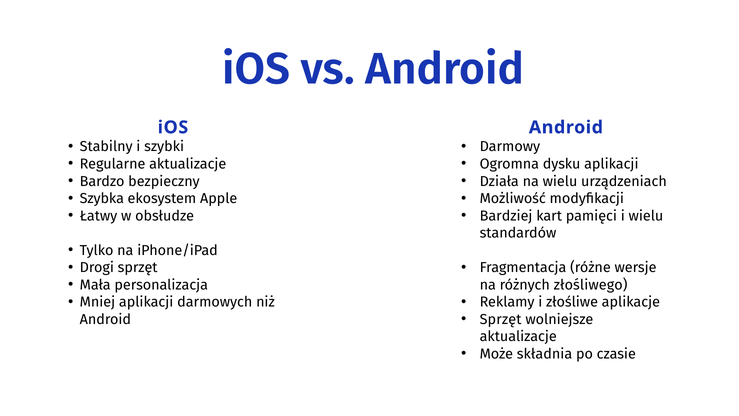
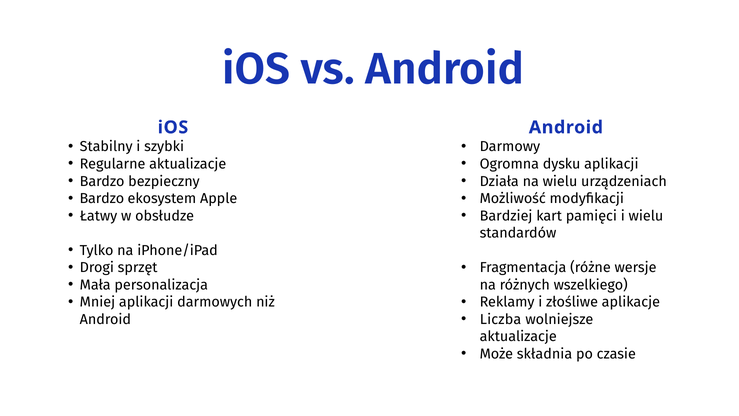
Szybka at (102, 198): Szybka -> Bardzo
złośliwego: złośliwego -> wszelkiego
Sprzęt at (501, 319): Sprzęt -> Liczba
